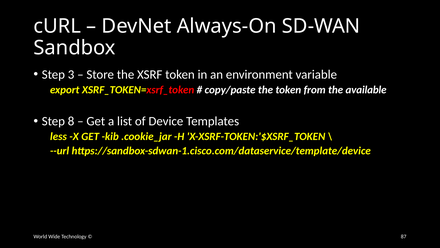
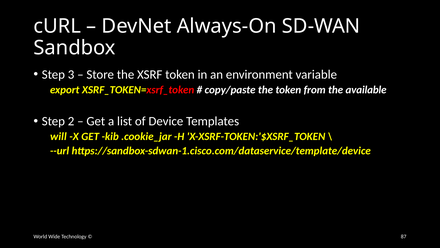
8: 8 -> 2
less: less -> will
